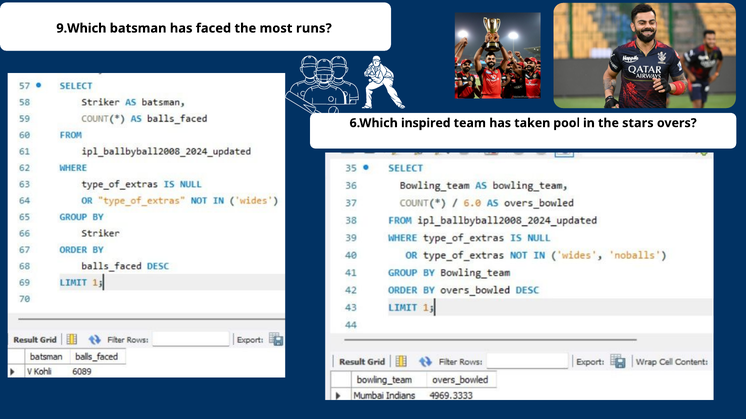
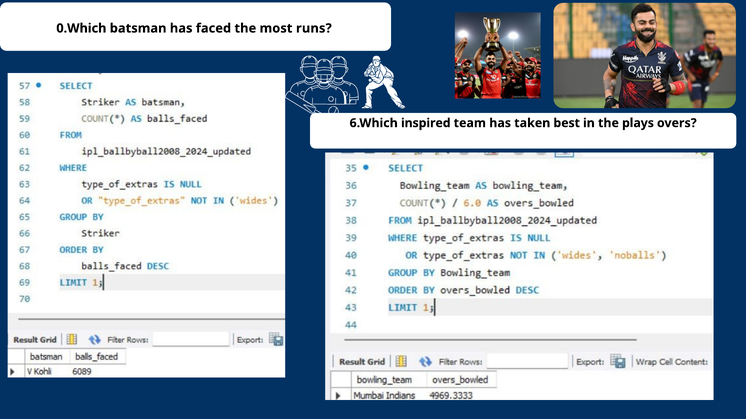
9.Which: 9.Which -> 0.Which
pool: pool -> best
stars: stars -> plays
